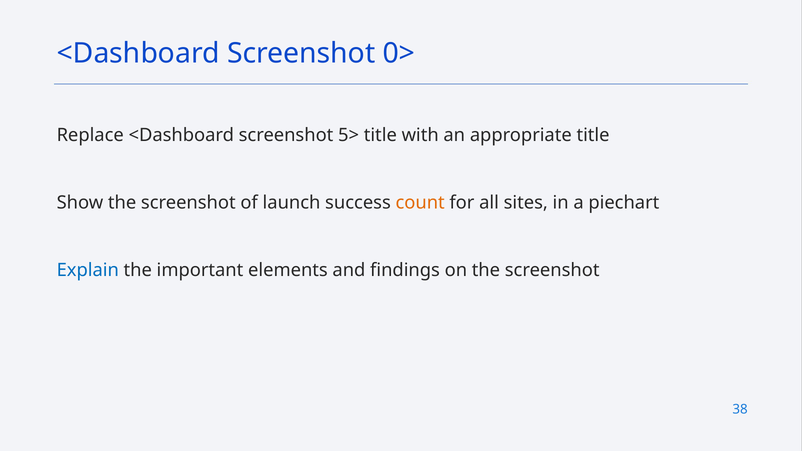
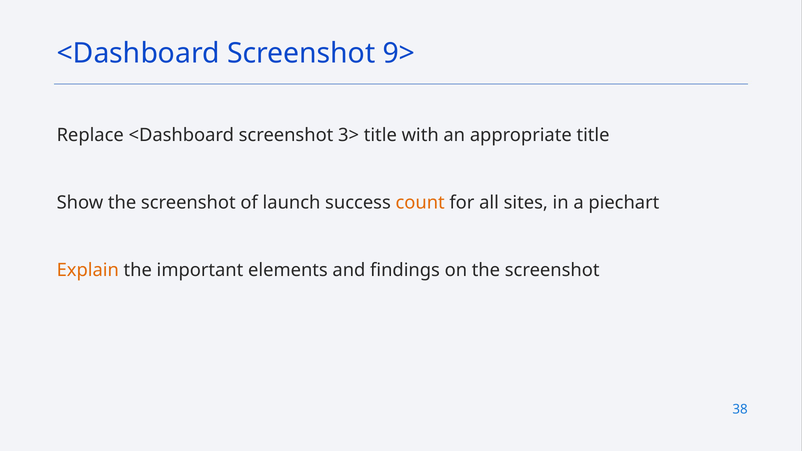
0>: 0> -> 9>
5>: 5> -> 3>
Explain colour: blue -> orange
